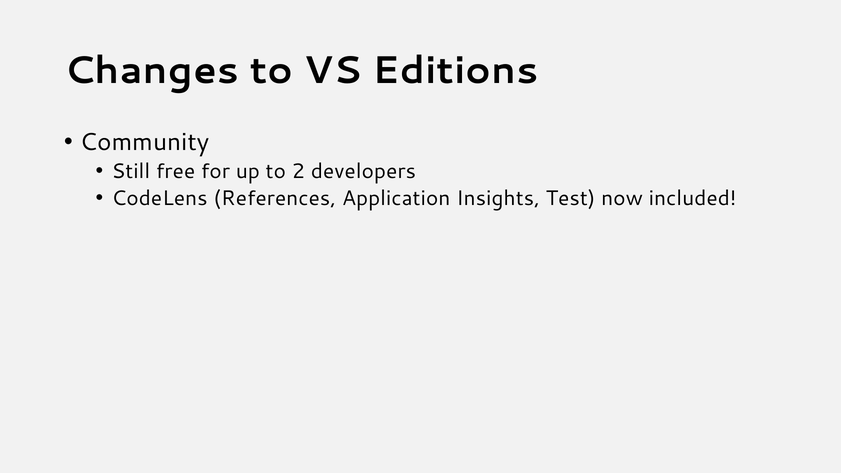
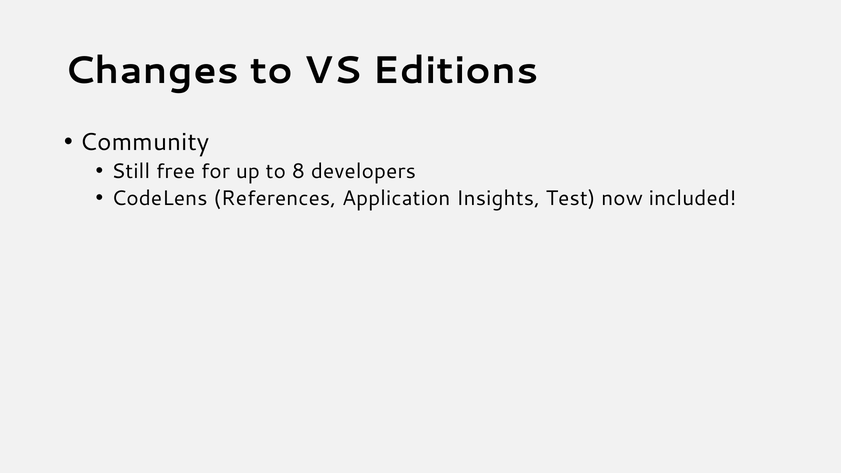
2: 2 -> 8
